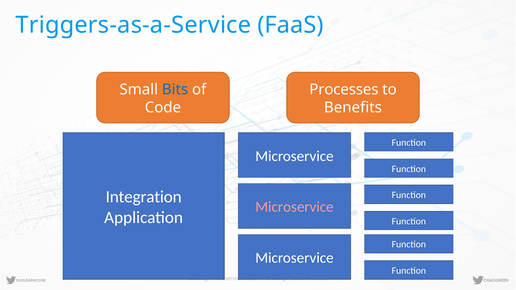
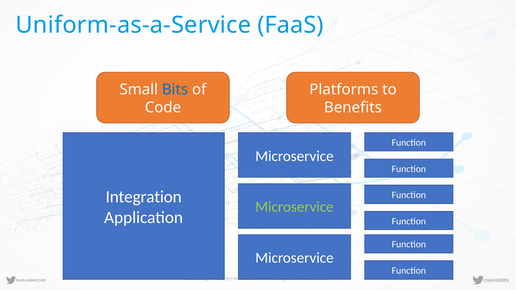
Triggers-as-a-Service: Triggers-as-a-Service -> Uniform-as-a-Service
Processes: Processes -> Platforms
Microservice at (294, 207) colour: pink -> light green
